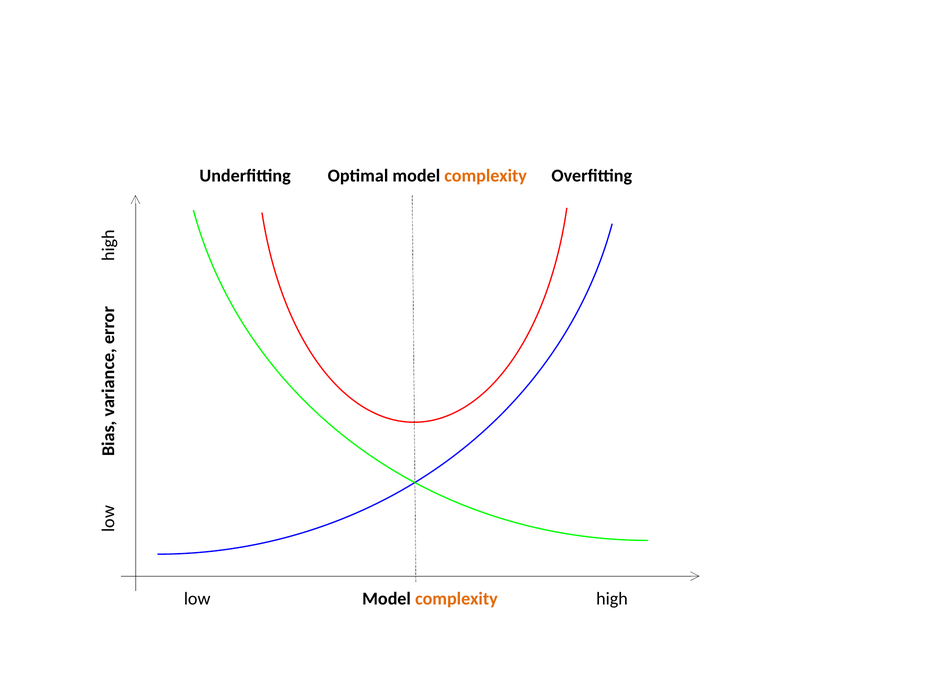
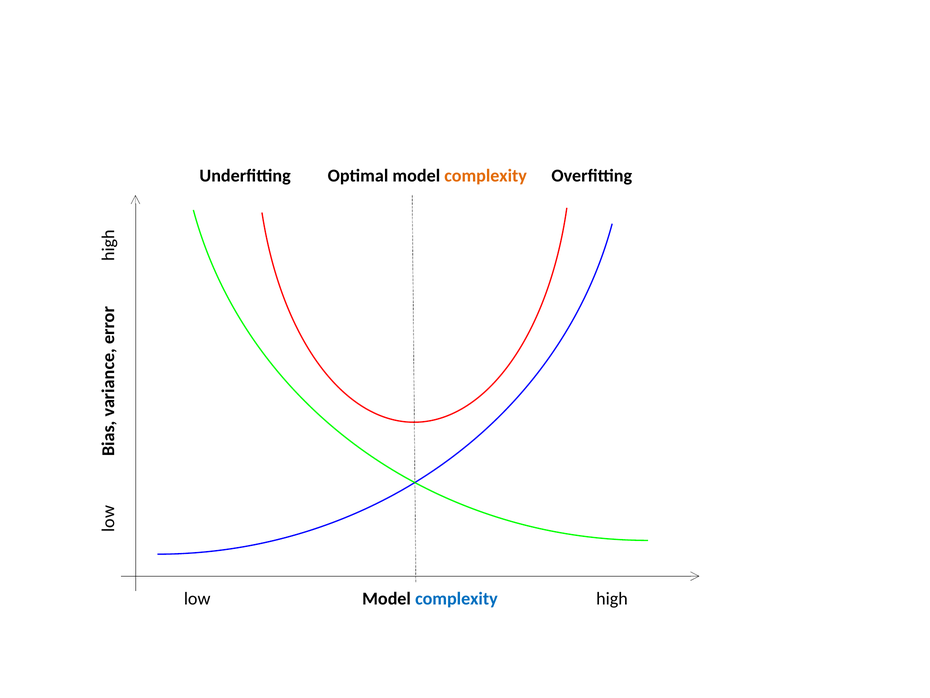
complexity at (456, 598) colour: orange -> blue
